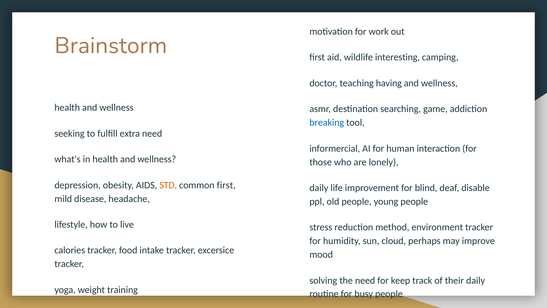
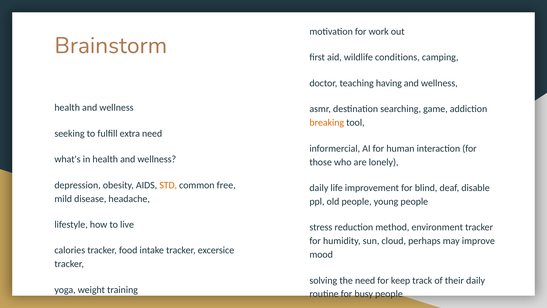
interesting: interesting -> conditions
breaking colour: blue -> orange
common first: first -> free
